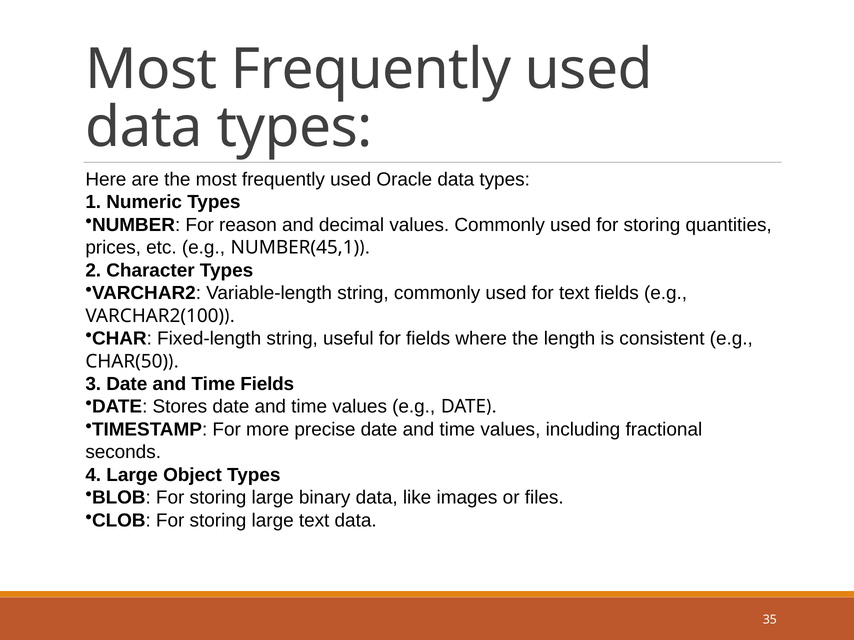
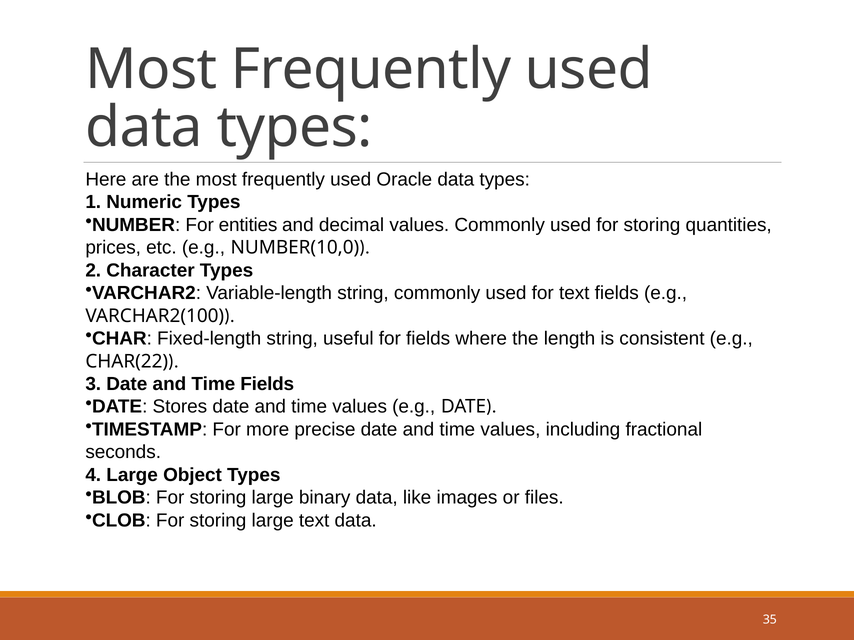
reason: reason -> entities
NUMBER(45,1: NUMBER(45,1 -> NUMBER(10,0
CHAR(50: CHAR(50 -> CHAR(22
